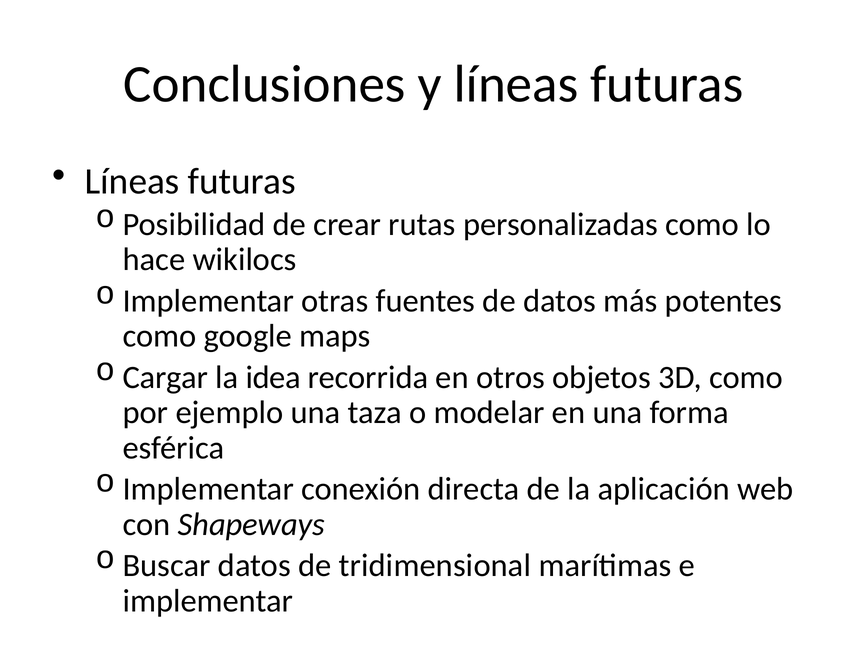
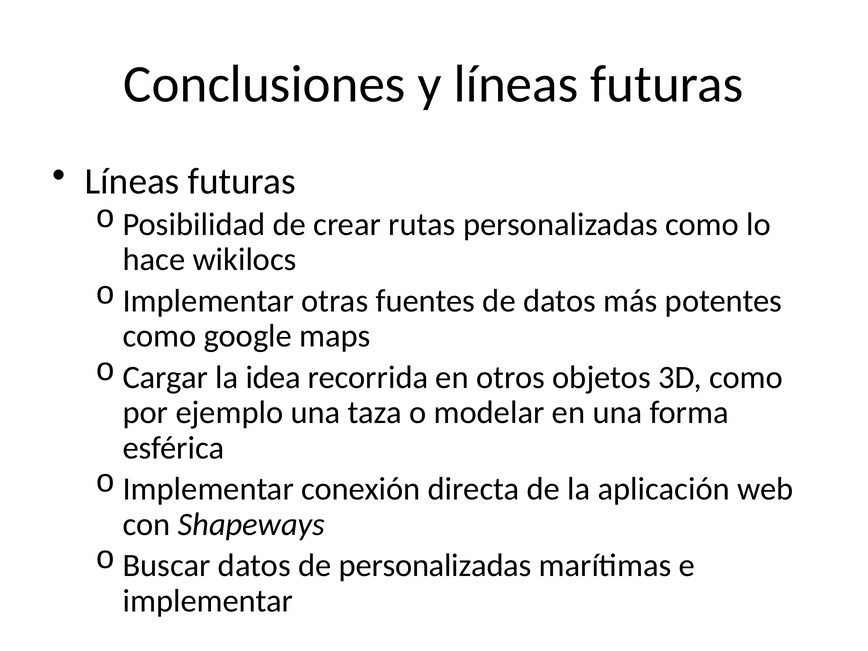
de tridimensional: tridimensional -> personalizadas
